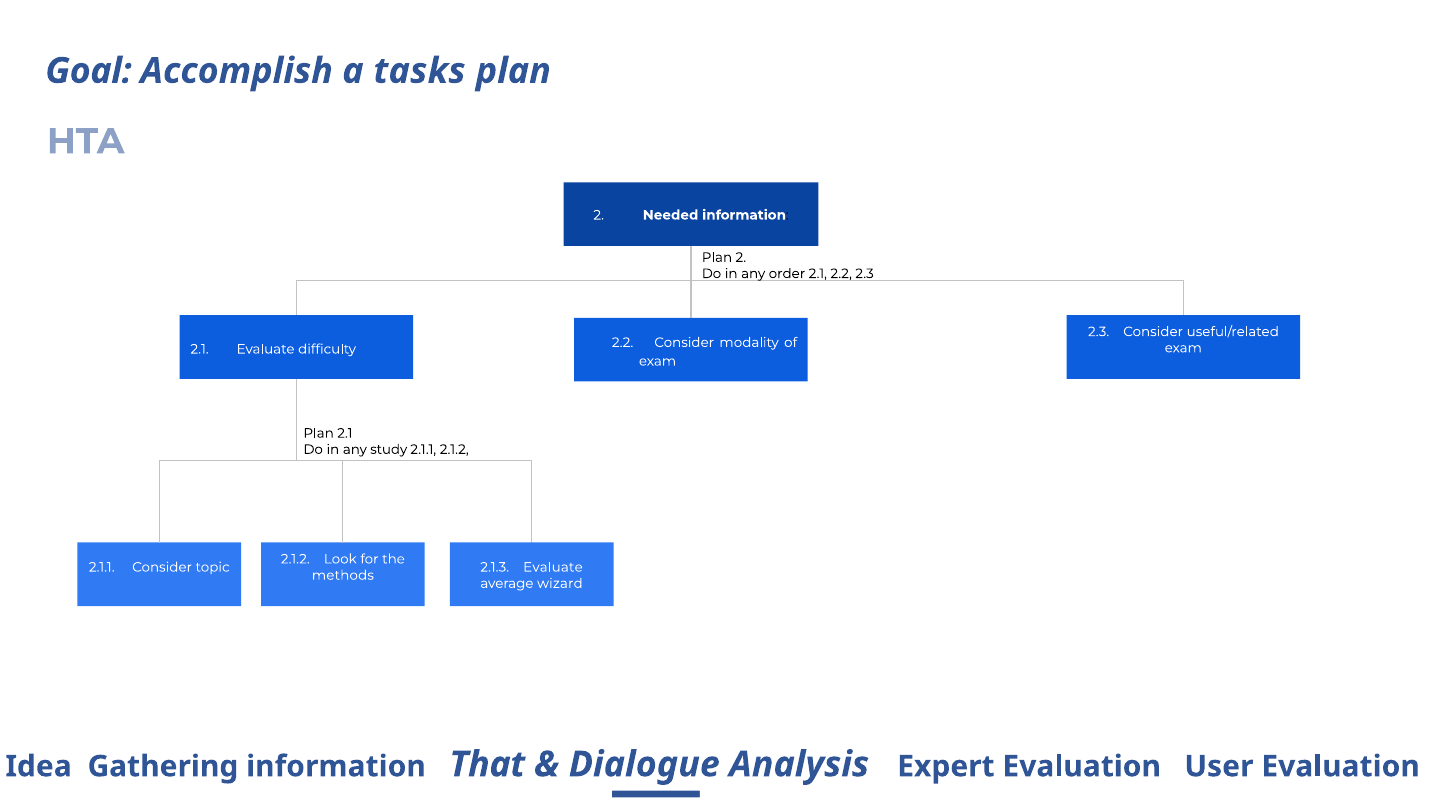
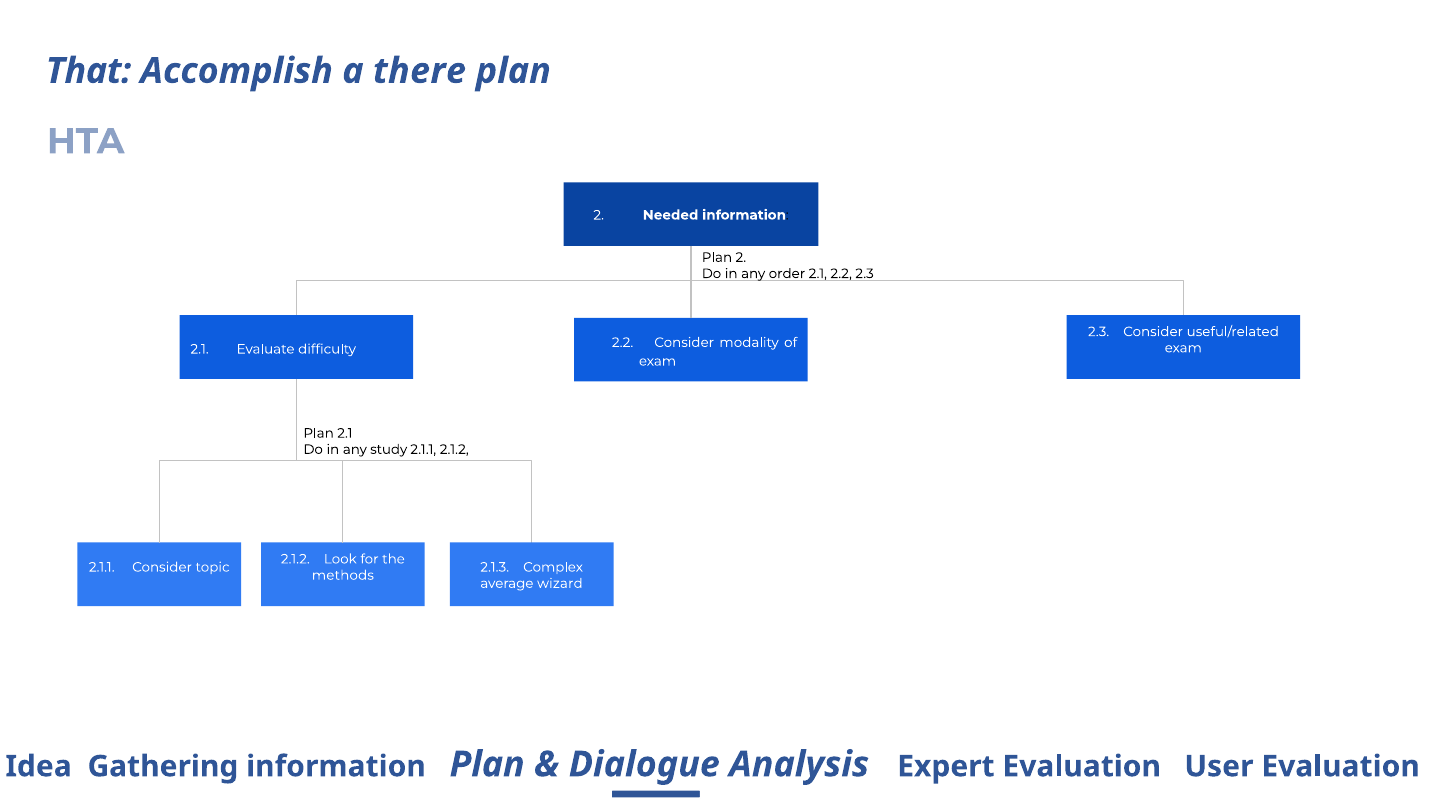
Goal: Goal -> That
tasks: tasks -> there
2.1.3 Evaluate: Evaluate -> Complex
information That: That -> Plan
